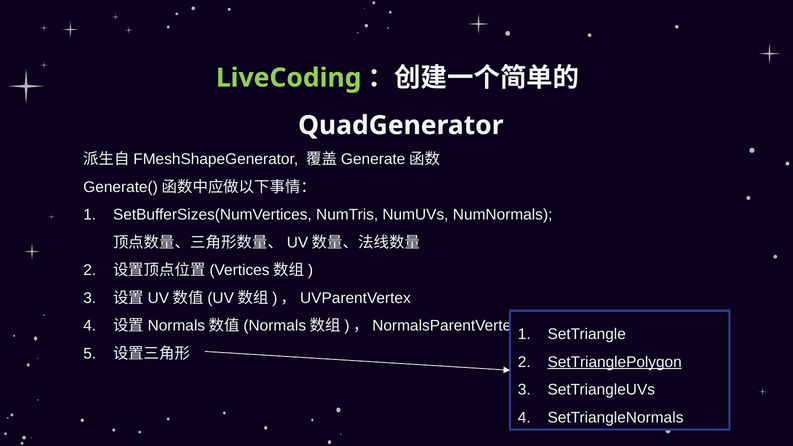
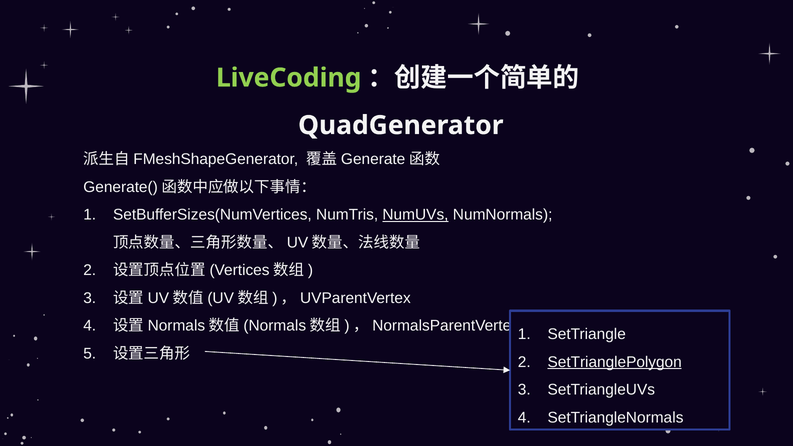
NumUVs underline: none -> present
